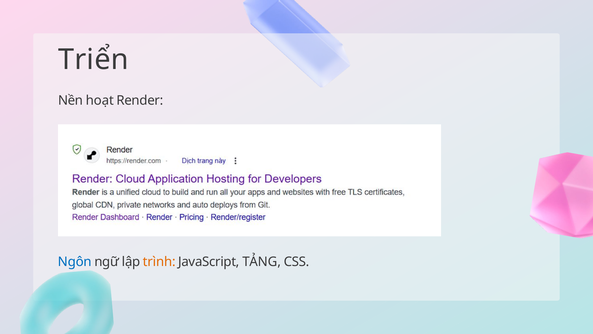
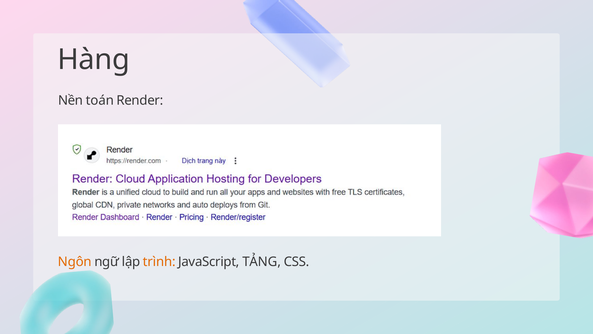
Triển: Triển -> Hàng
hoạt: hoạt -> toán
Ngôn colour: blue -> orange
